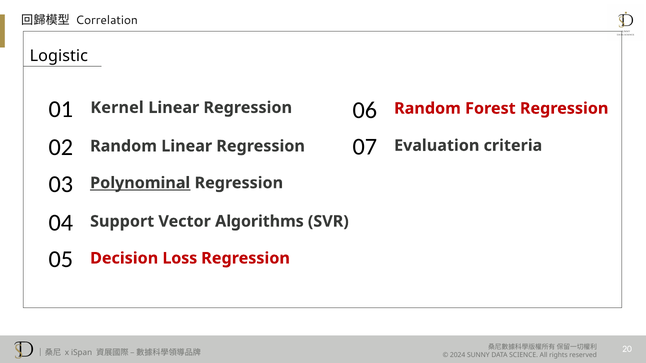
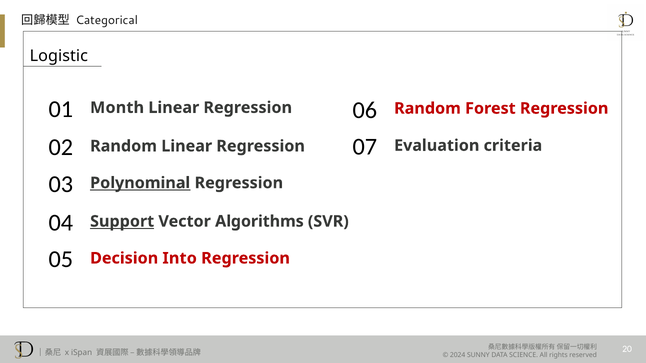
Correlation: Correlation -> Categorical
Kernel: Kernel -> Month
Support underline: none -> present
Loss: Loss -> Into
